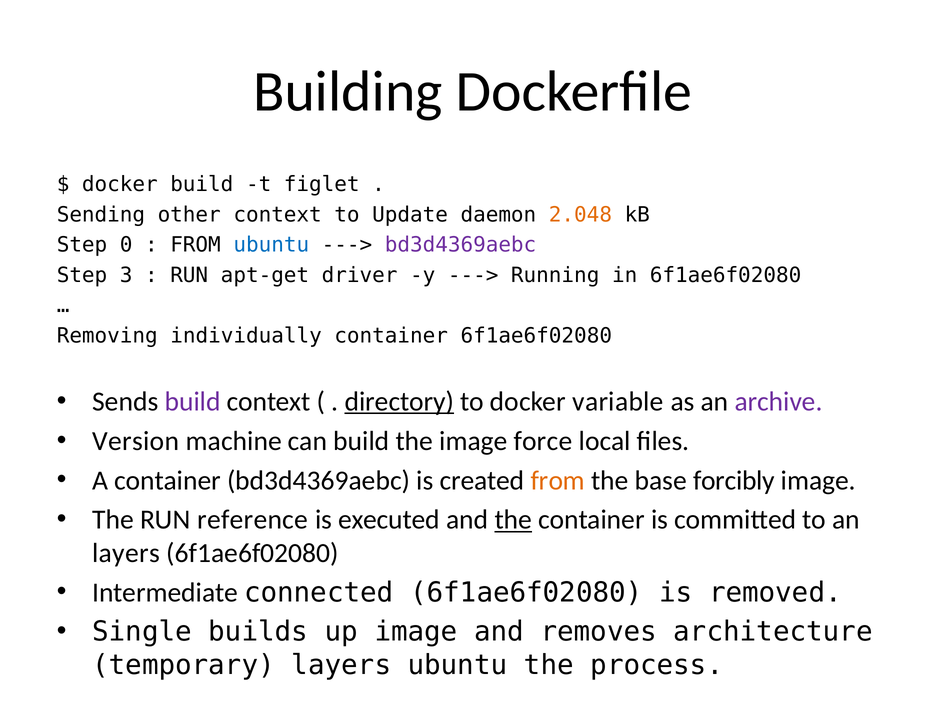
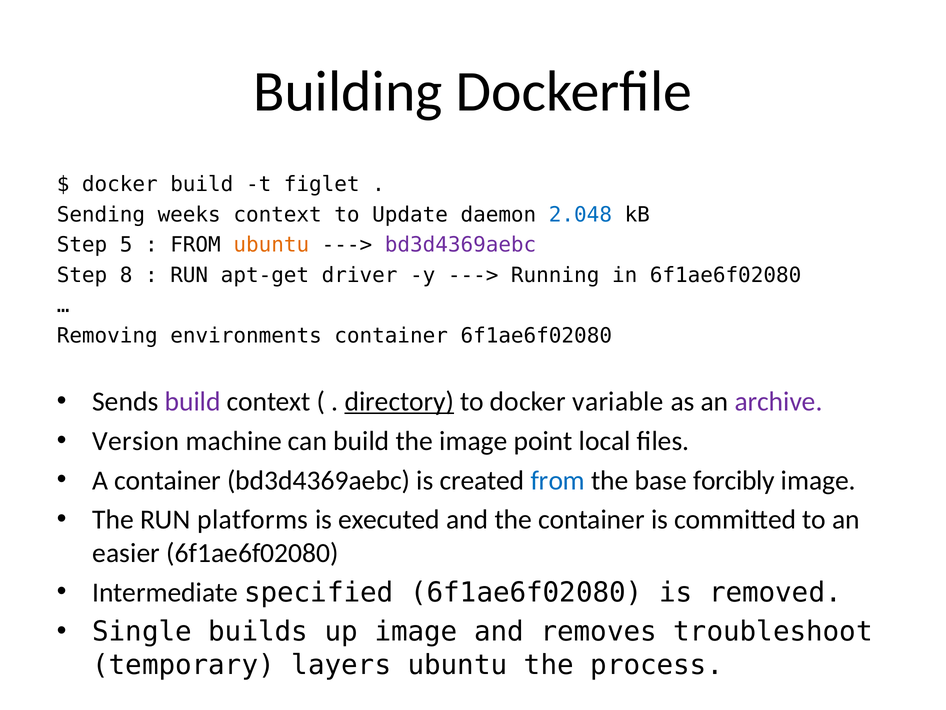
other: other -> weeks
2.048 colour: orange -> blue
0: 0 -> 5
ubuntu at (271, 245) colour: blue -> orange
3: 3 -> 8
individually: individually -> environments
force: force -> point
from at (558, 480) colour: orange -> blue
reference: reference -> platforms
the at (513, 519) underline: present -> none
layers at (126, 553): layers -> easier
connected: connected -> specified
architecture: architecture -> troubleshoot
